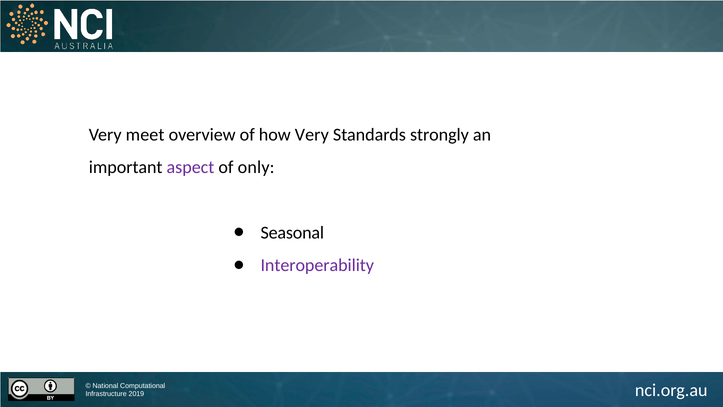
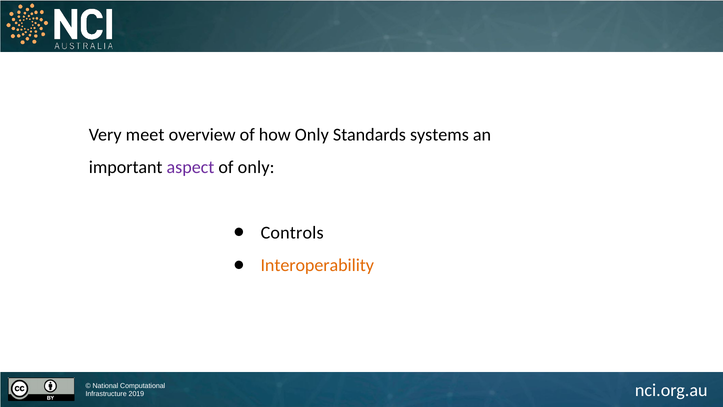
how Very: Very -> Only
strongly: strongly -> systems
Seasonal: Seasonal -> Controls
Interoperability colour: purple -> orange
